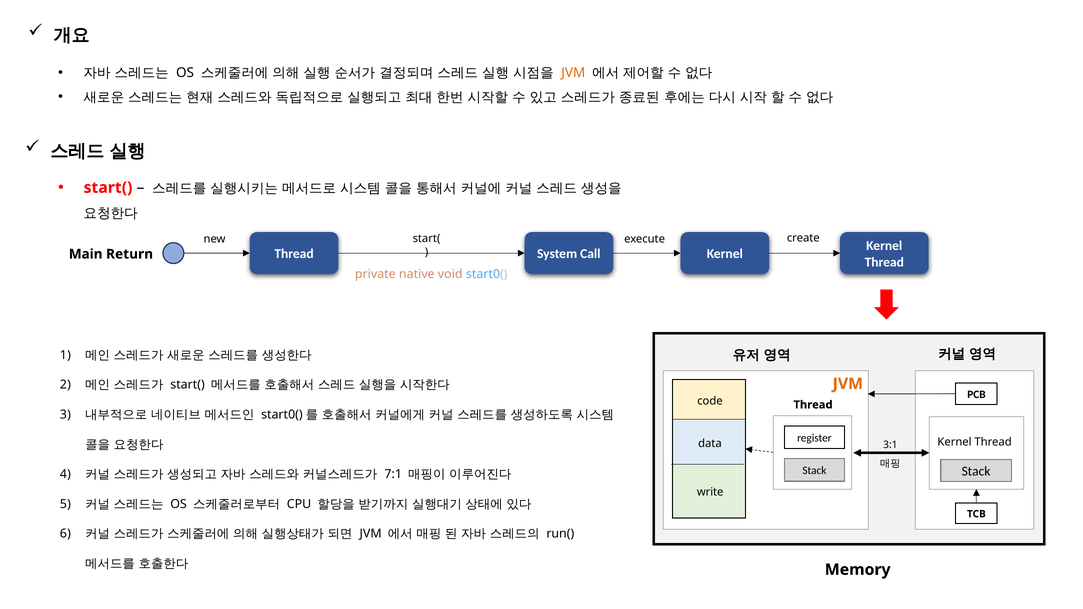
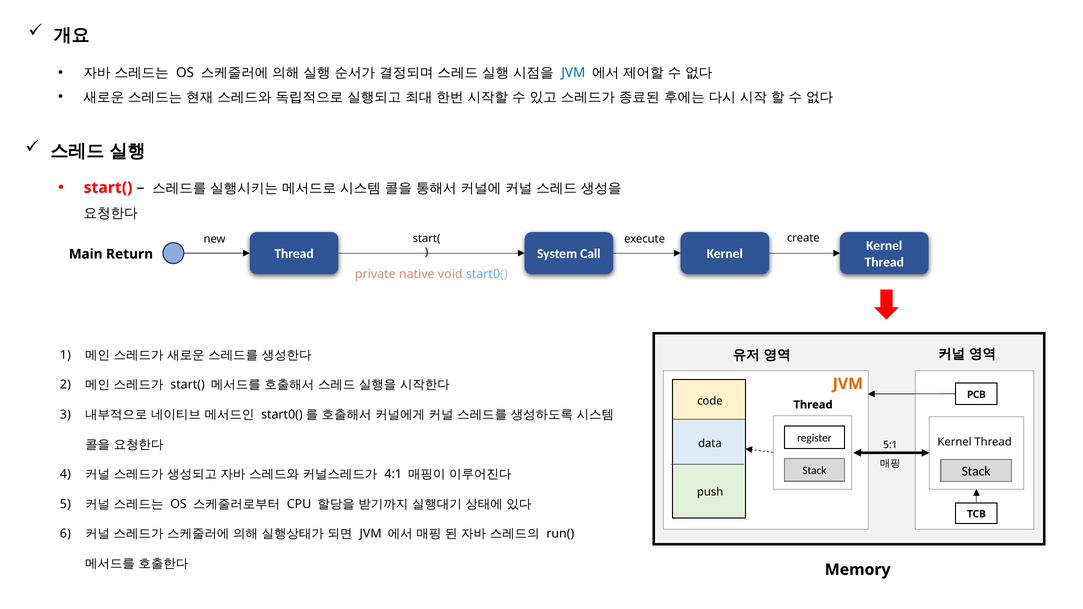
JVM at (573, 73) colour: orange -> blue
3:1: 3:1 -> 5:1
7:1: 7:1 -> 4:1
write: write -> push
